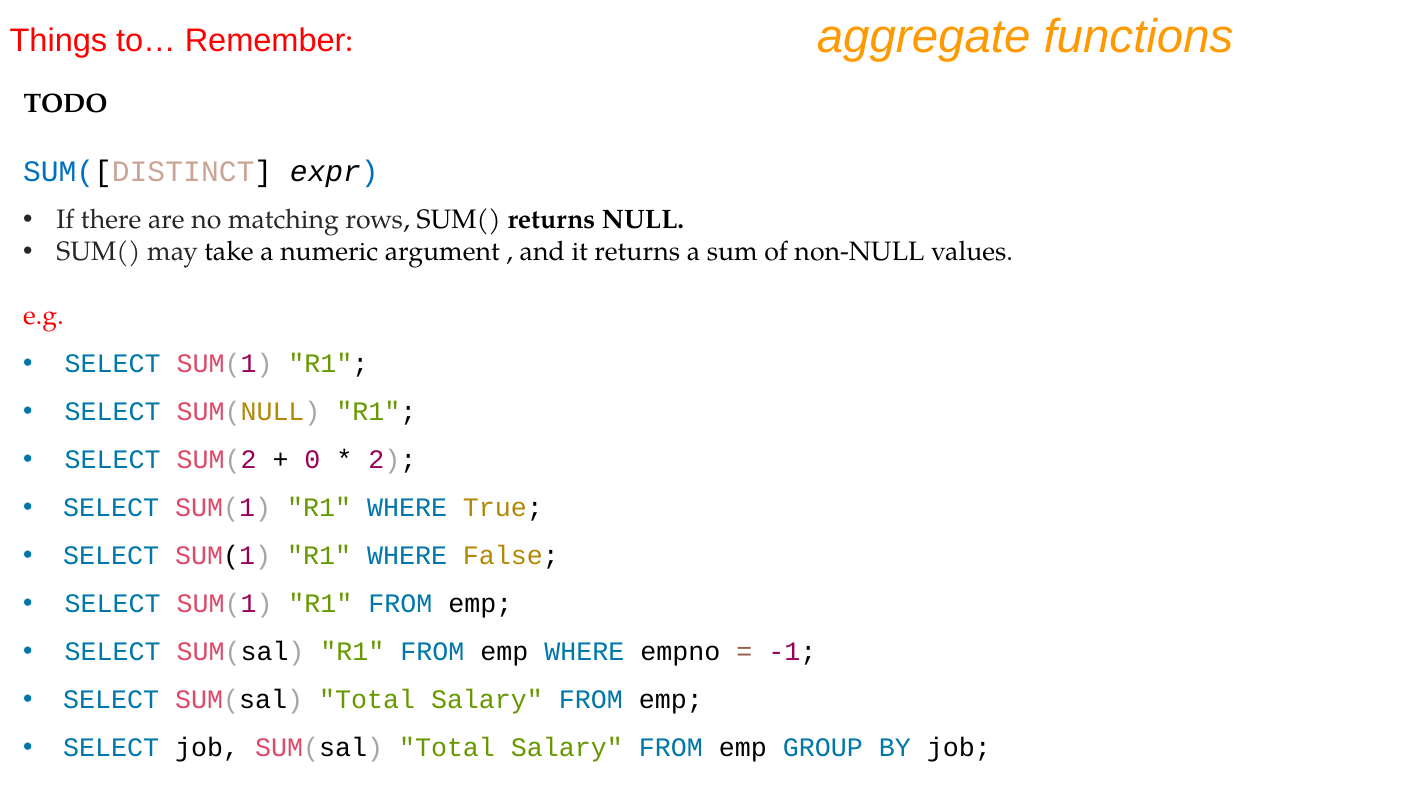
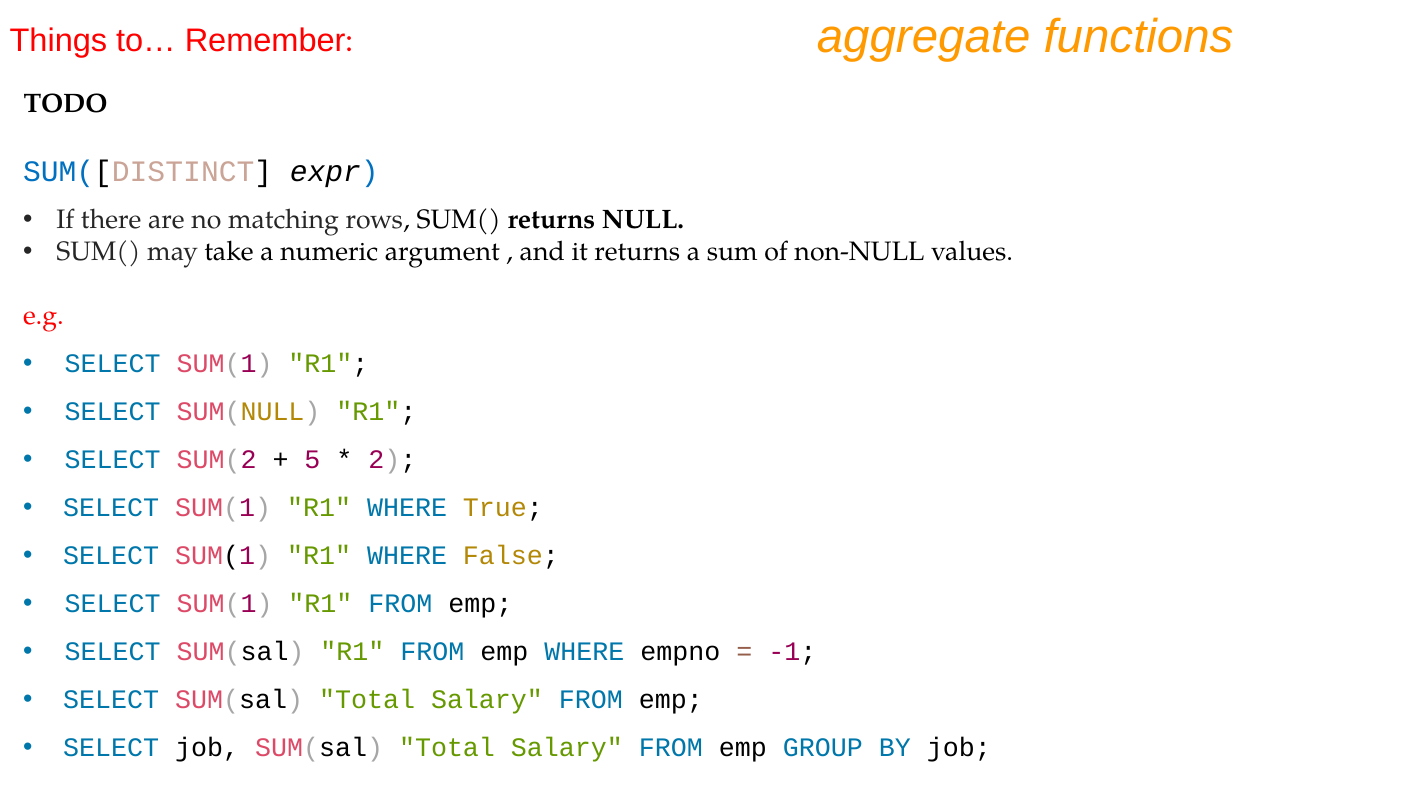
0: 0 -> 5
